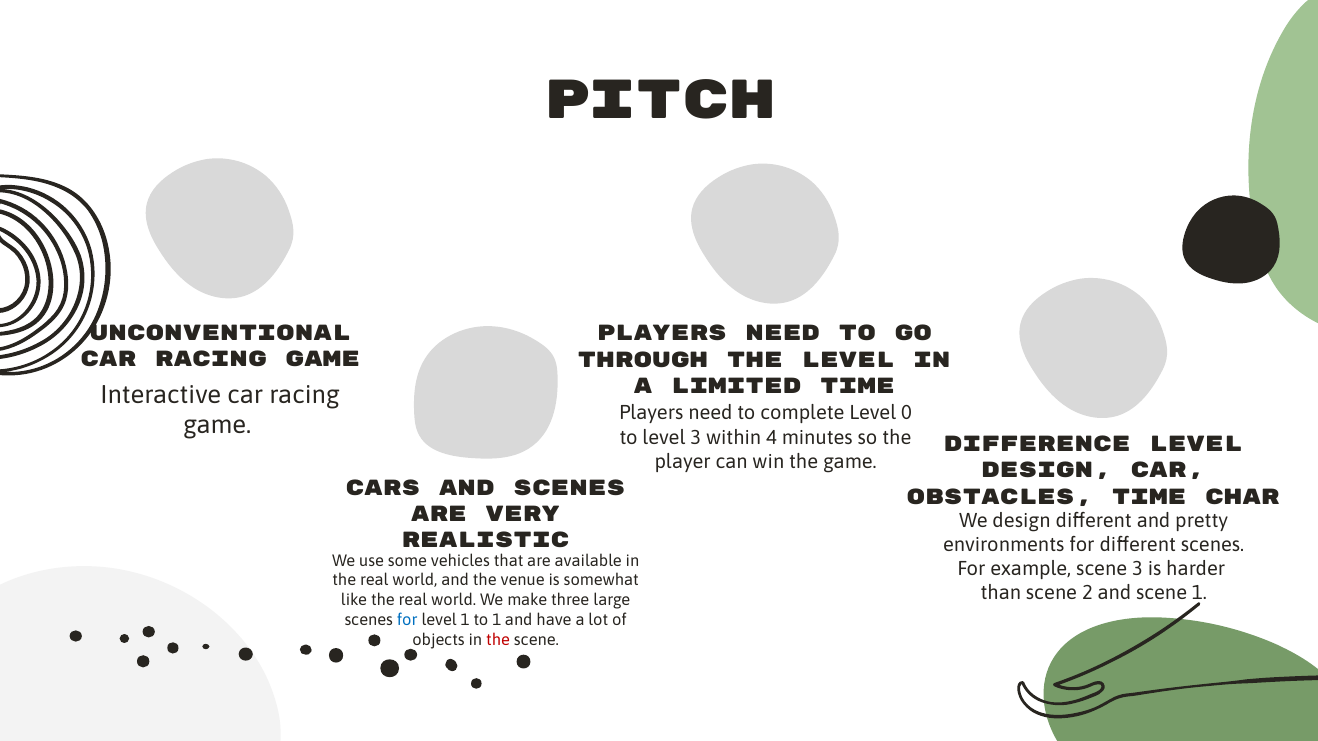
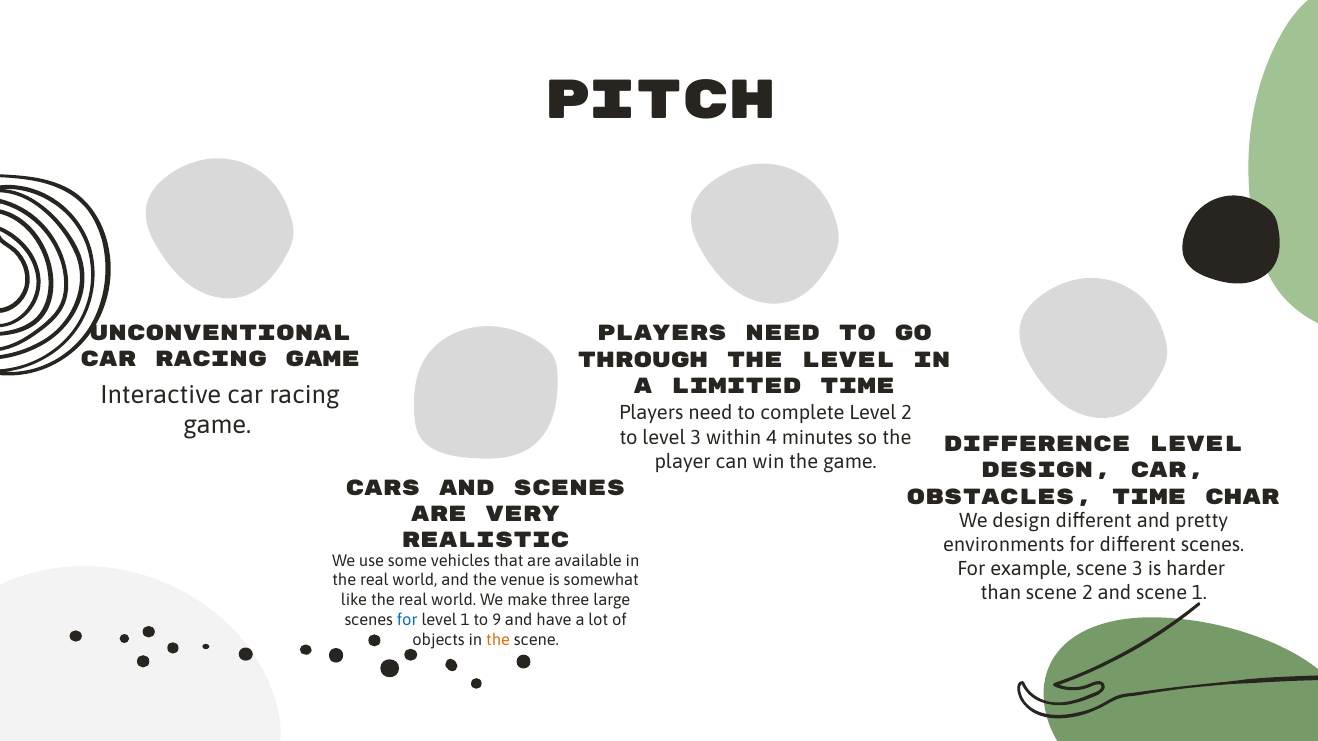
Level 0: 0 -> 2
to 1: 1 -> 9
the at (498, 640) colour: red -> orange
